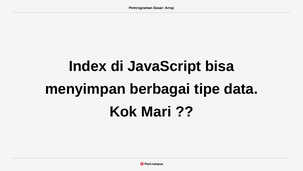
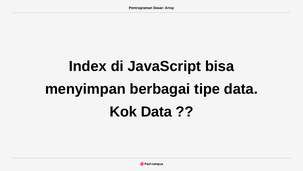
Kok Mari: Mari -> Data
